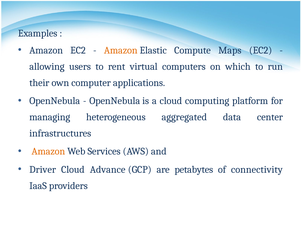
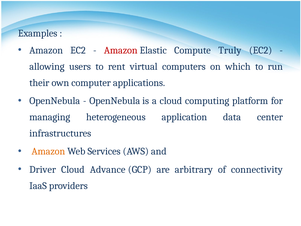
Amazon at (121, 50) colour: orange -> red
Maps: Maps -> Truly
aggregated: aggregated -> application
petabytes: petabytes -> arbitrary
